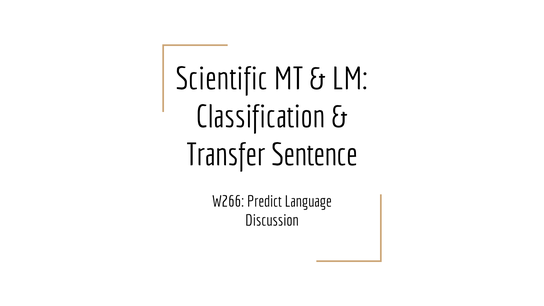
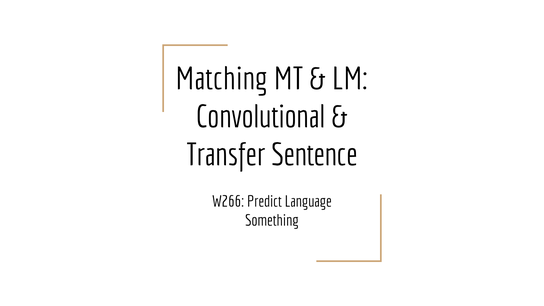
Scientific: Scientific -> Matching
Classification: Classification -> Convolutional
Discussion: Discussion -> Something
